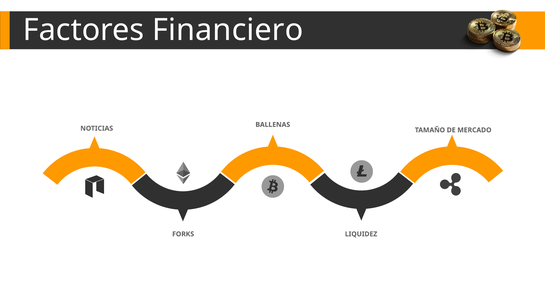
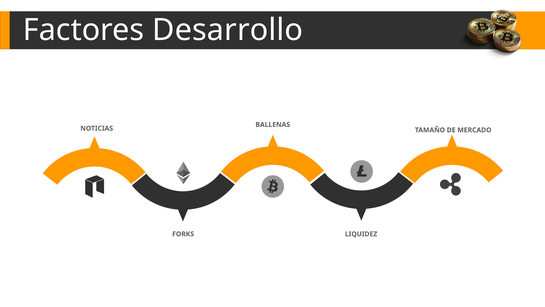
Financiero: Financiero -> Desarrollo
